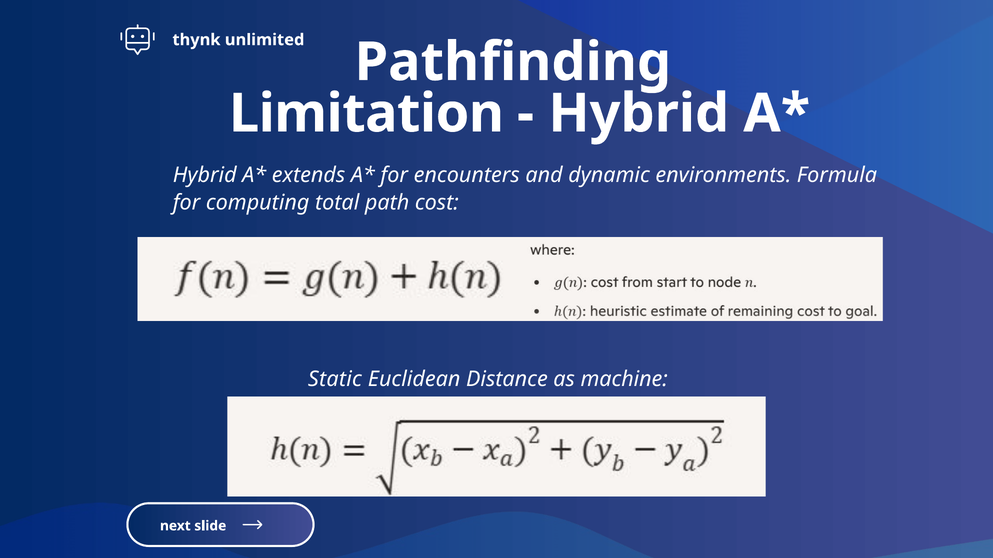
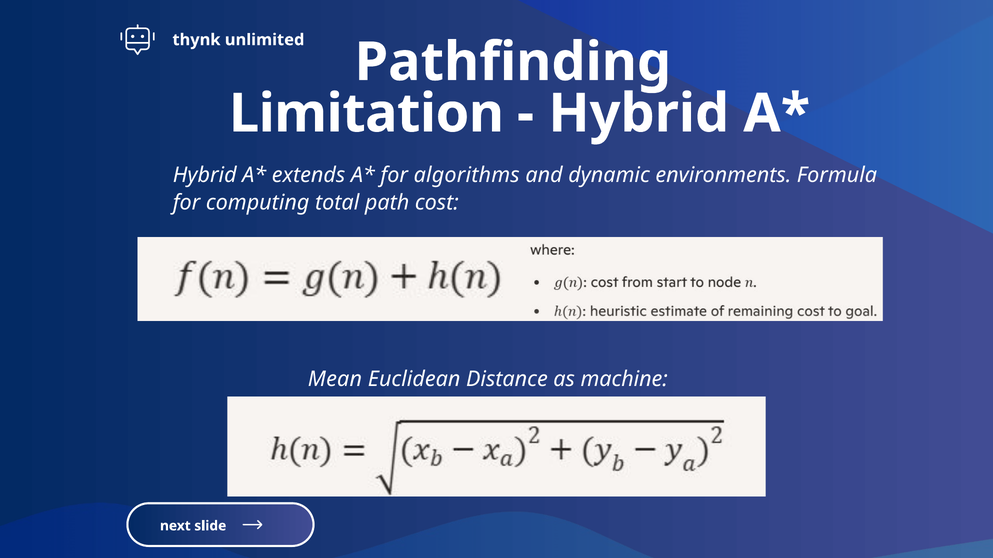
encounters: encounters -> algorithms
Static: Static -> Mean
